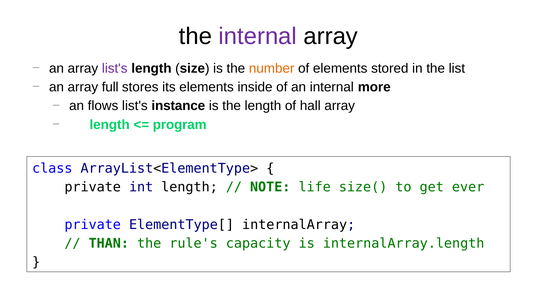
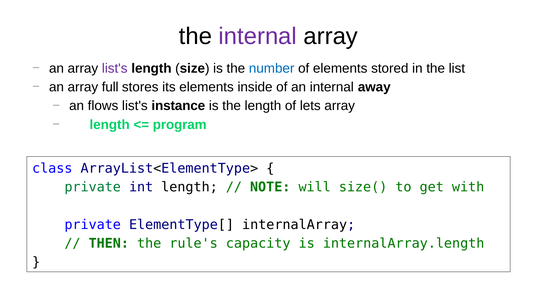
number colour: orange -> blue
more: more -> away
hall: hall -> lets
private at (93, 187) colour: black -> green
life: life -> will
ever: ever -> with
THAN: THAN -> THEN
